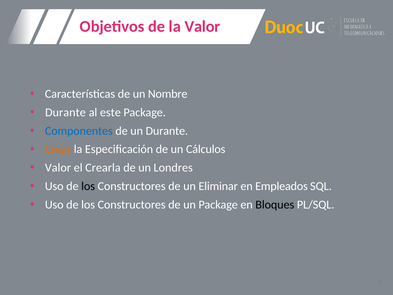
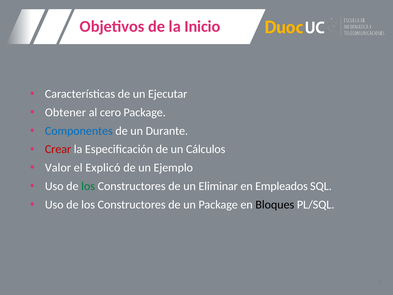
la Valor: Valor -> Inicio
Nombre: Nombre -> Ejecutar
Durante at (65, 112): Durante -> Obtener
este: este -> cero
Crear colour: orange -> red
Crearla: Crearla -> Explicó
Londres: Londres -> Ejemplo
los at (88, 186) colour: black -> green
